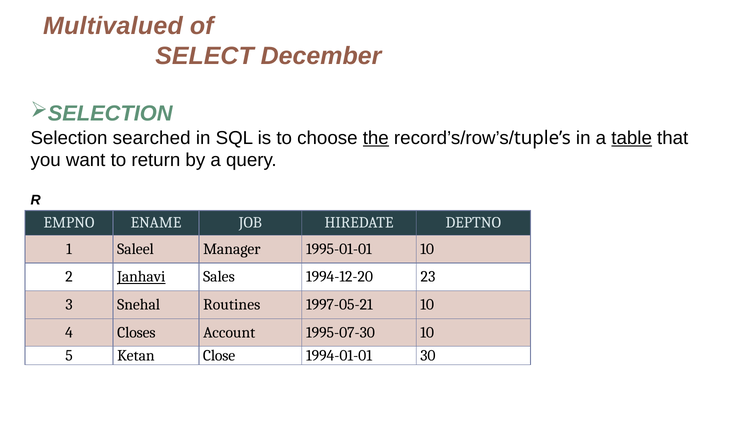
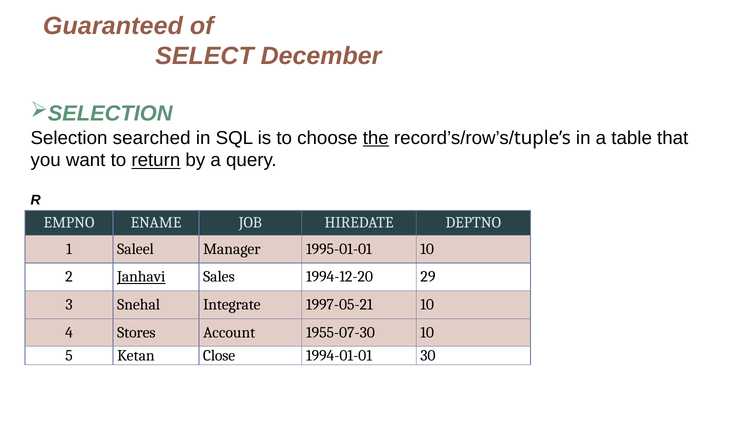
Multivalued: Multivalued -> Guaranteed
table underline: present -> none
return underline: none -> present
23: 23 -> 29
Routines: Routines -> Integrate
Closes: Closes -> Stores
1995-07-30: 1995-07-30 -> 1955-07-30
